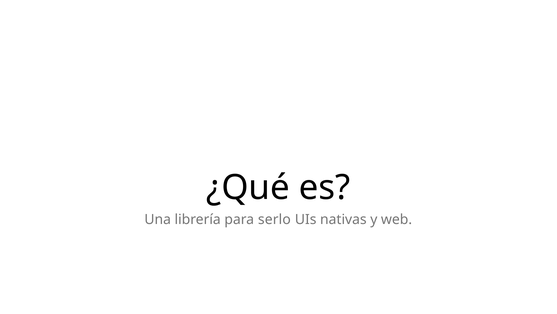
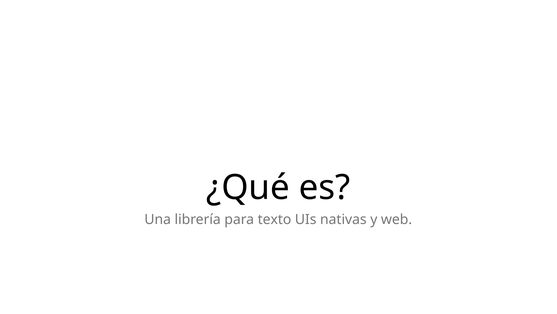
serlo: serlo -> texto
